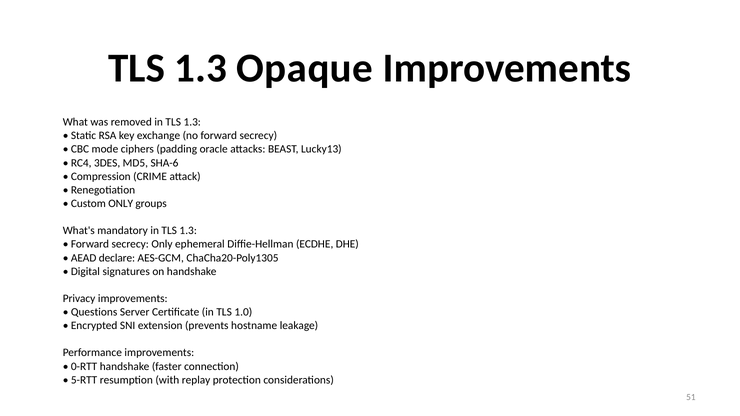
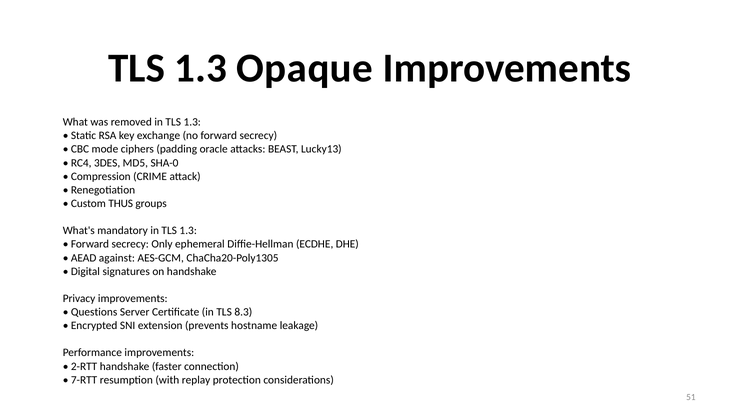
SHA-6: SHA-6 -> SHA-0
Custom ONLY: ONLY -> THUS
declare: declare -> against
1.0: 1.0 -> 8.3
0-RTT: 0-RTT -> 2-RTT
5-RTT: 5-RTT -> 7-RTT
